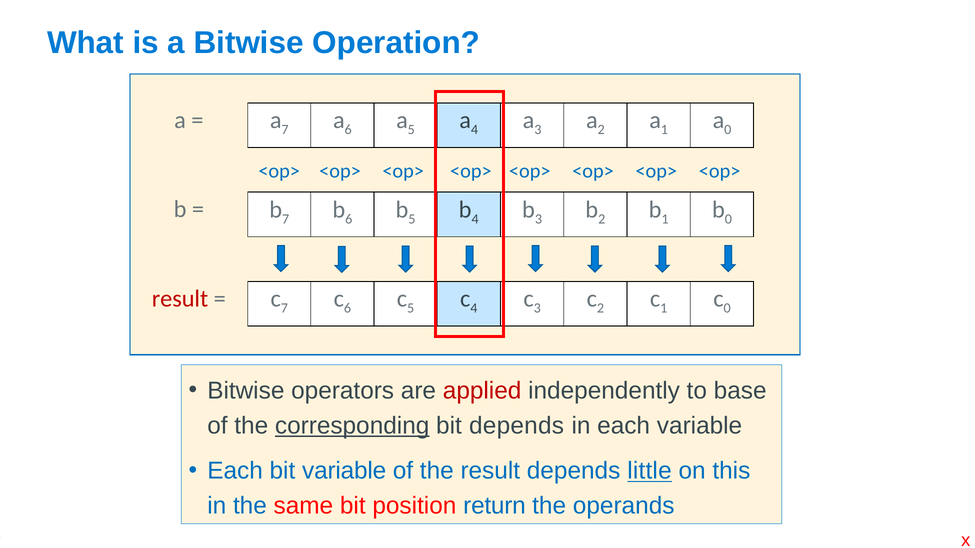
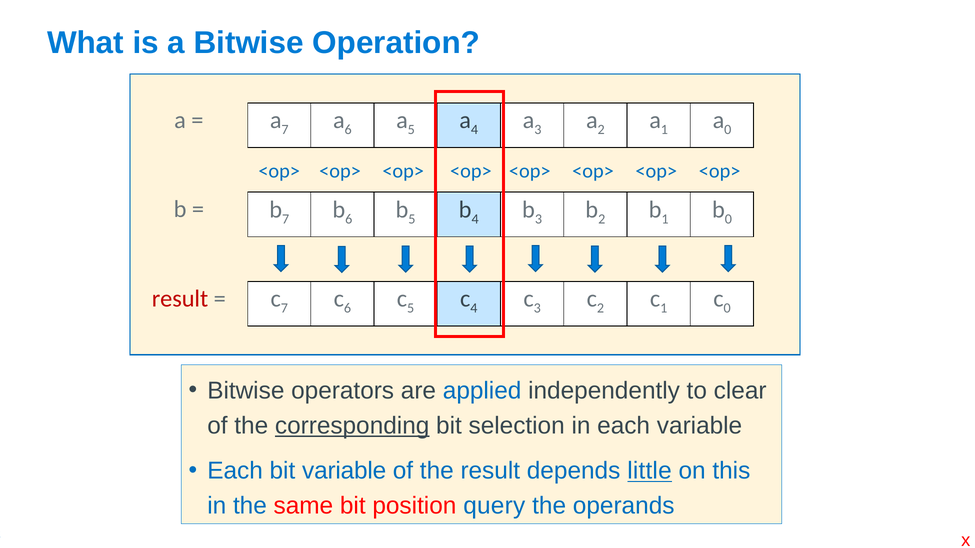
applied colour: red -> blue
base: base -> clear
bit depends: depends -> selection
return: return -> query
